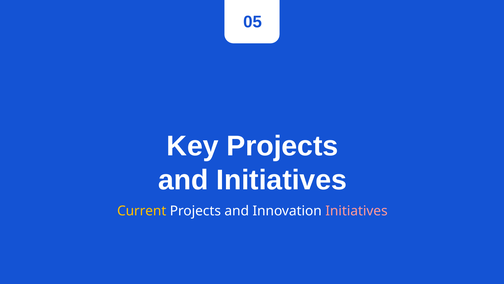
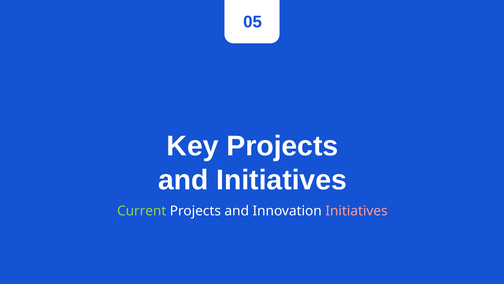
Current colour: yellow -> light green
